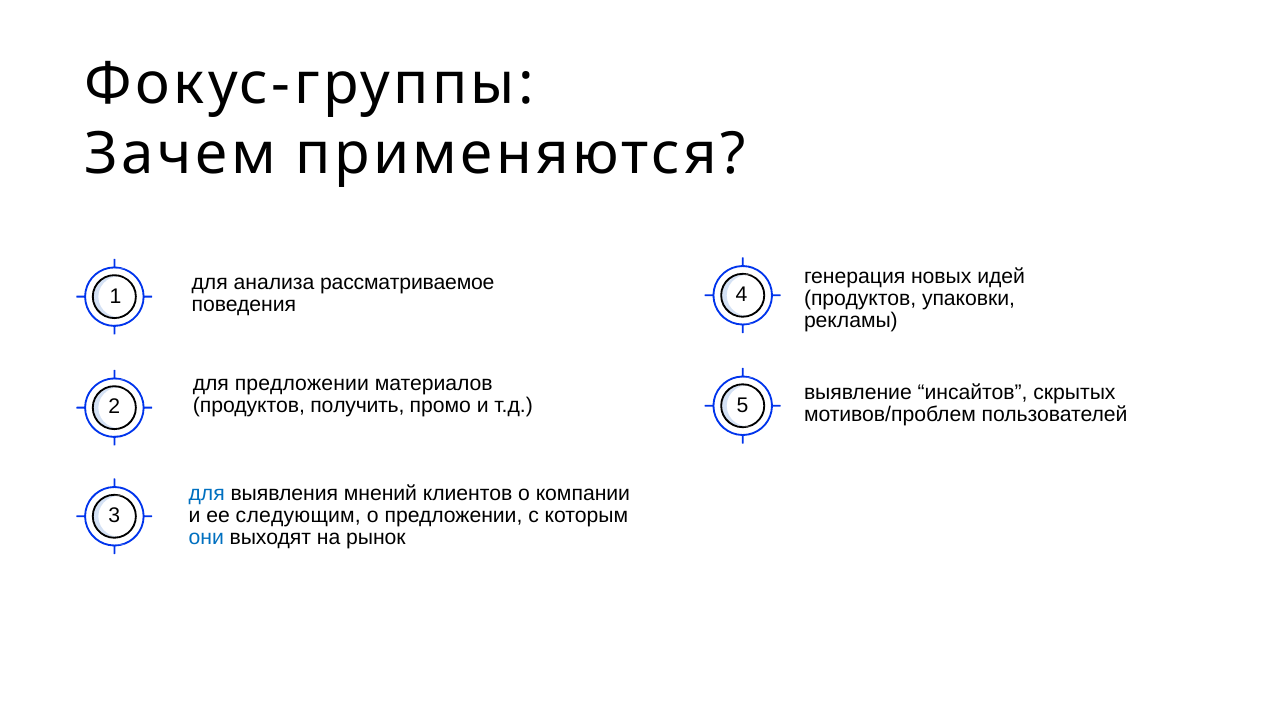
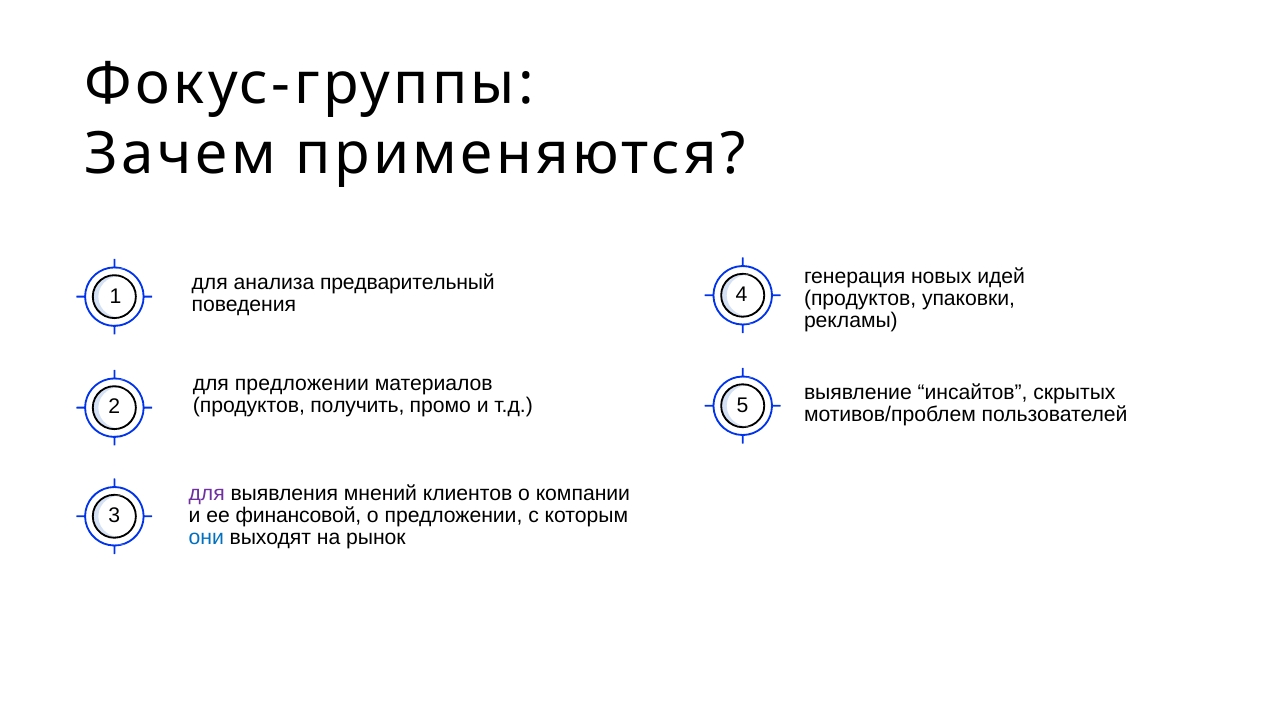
рассматриваемое: рассматриваемое -> предварительный
для at (207, 494) colour: blue -> purple
следующим: следующим -> финансовой
